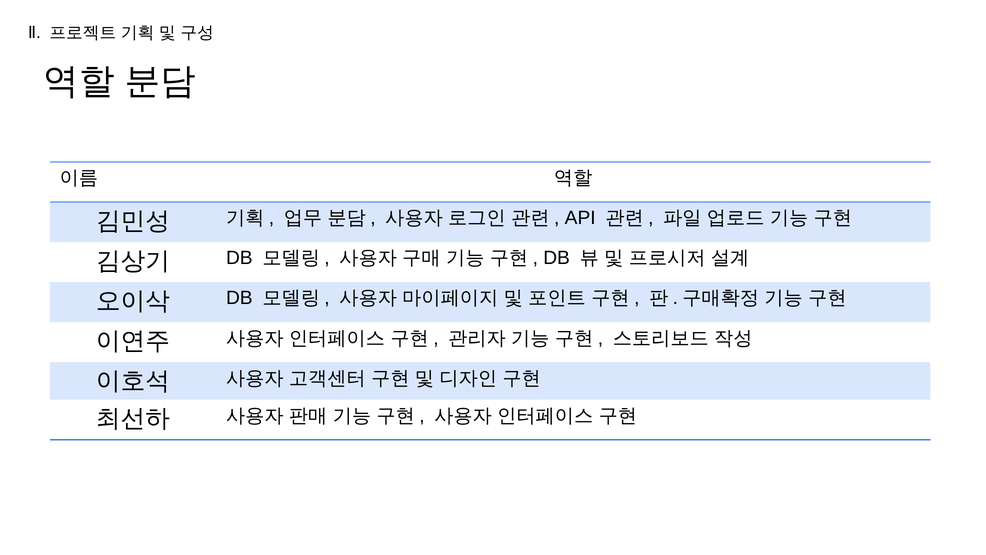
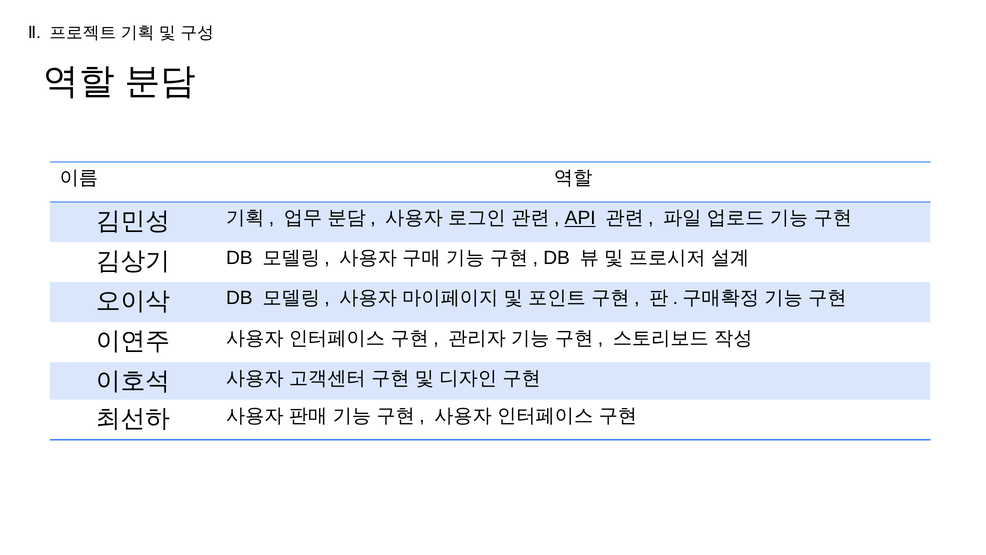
API underline: none -> present
